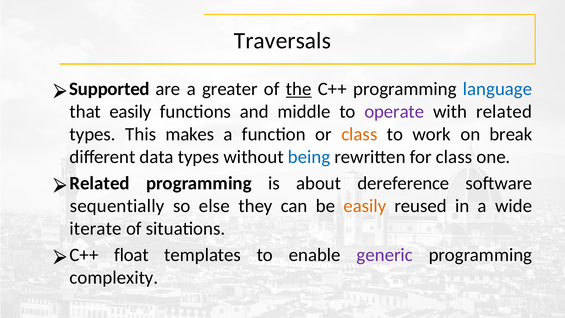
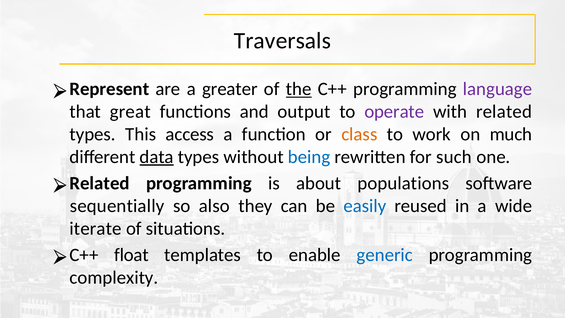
Supported: Supported -> Represent
language colour: blue -> purple
that easily: easily -> great
middle: middle -> output
makes: makes -> access
break: break -> much
data underline: none -> present
for class: class -> such
dereference: dereference -> populations
else: else -> also
easily at (365, 206) colour: orange -> blue
generic colour: purple -> blue
